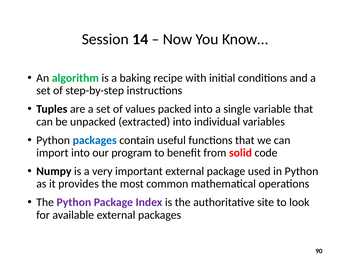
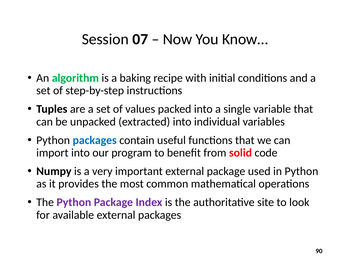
14: 14 -> 07
